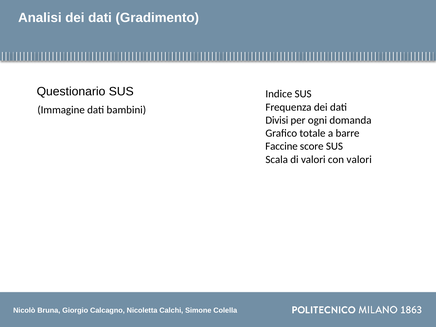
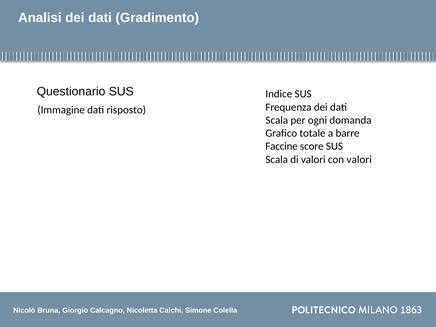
bambini: bambini -> risposto
Divisi at (277, 120): Divisi -> Scala
